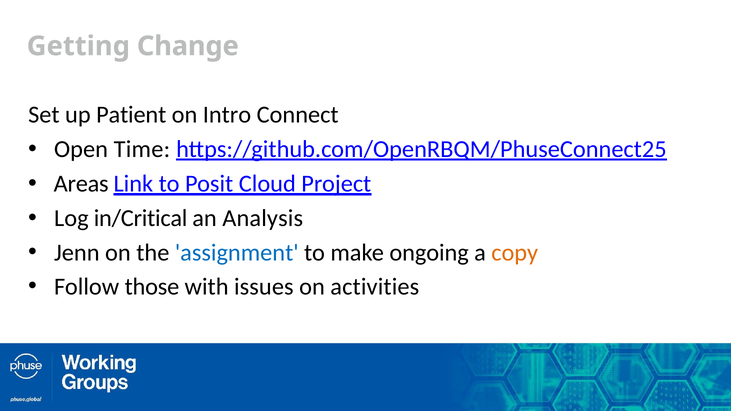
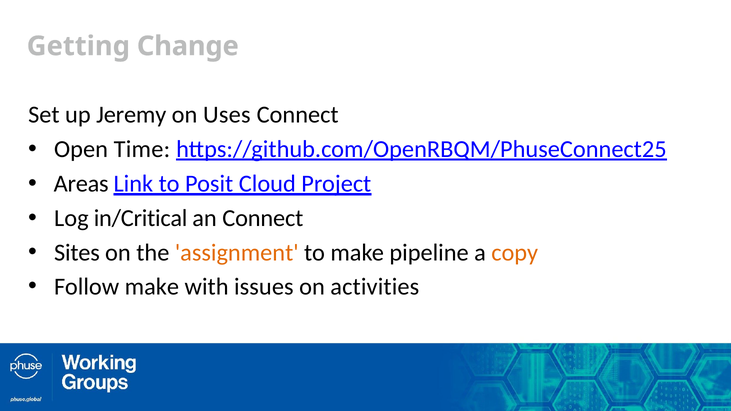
Patient: Patient -> Jeremy
Intro: Intro -> Uses
an Analysis: Analysis -> Connect
Jenn: Jenn -> Sites
assignment colour: blue -> orange
ongoing: ongoing -> pipeline
Follow those: those -> make
